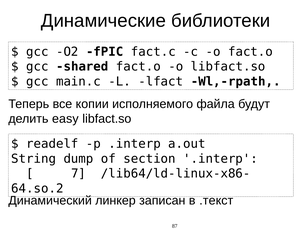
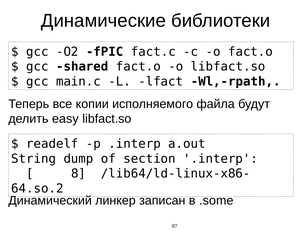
7: 7 -> 8
.текст: .текст -> .some
